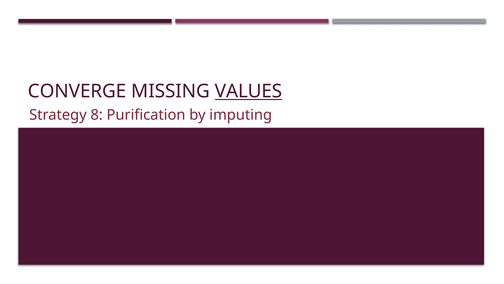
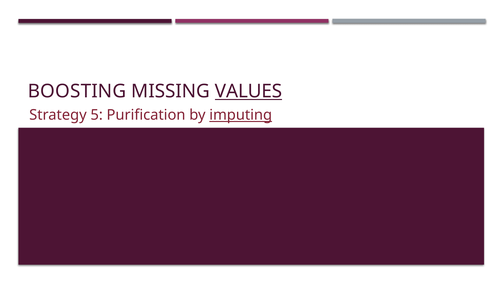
CONVERGE: CONVERGE -> BOOSTING
8: 8 -> 5
imputing underline: none -> present
